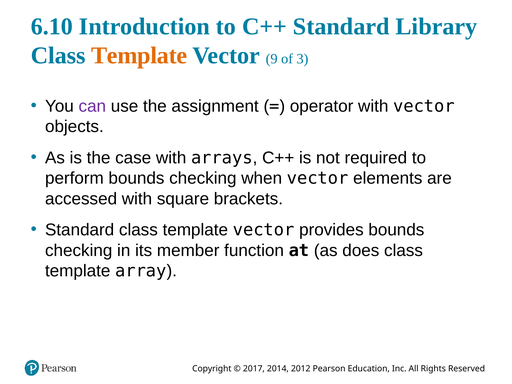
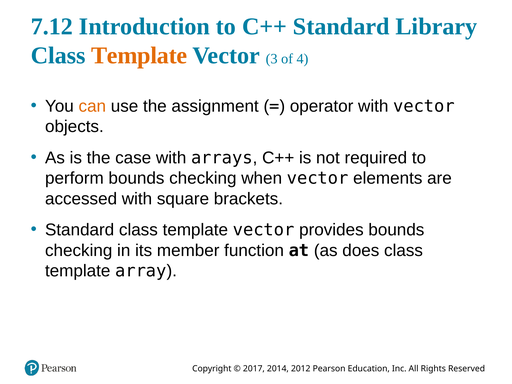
6.10: 6.10 -> 7.12
9: 9 -> 3
3: 3 -> 4
can colour: purple -> orange
